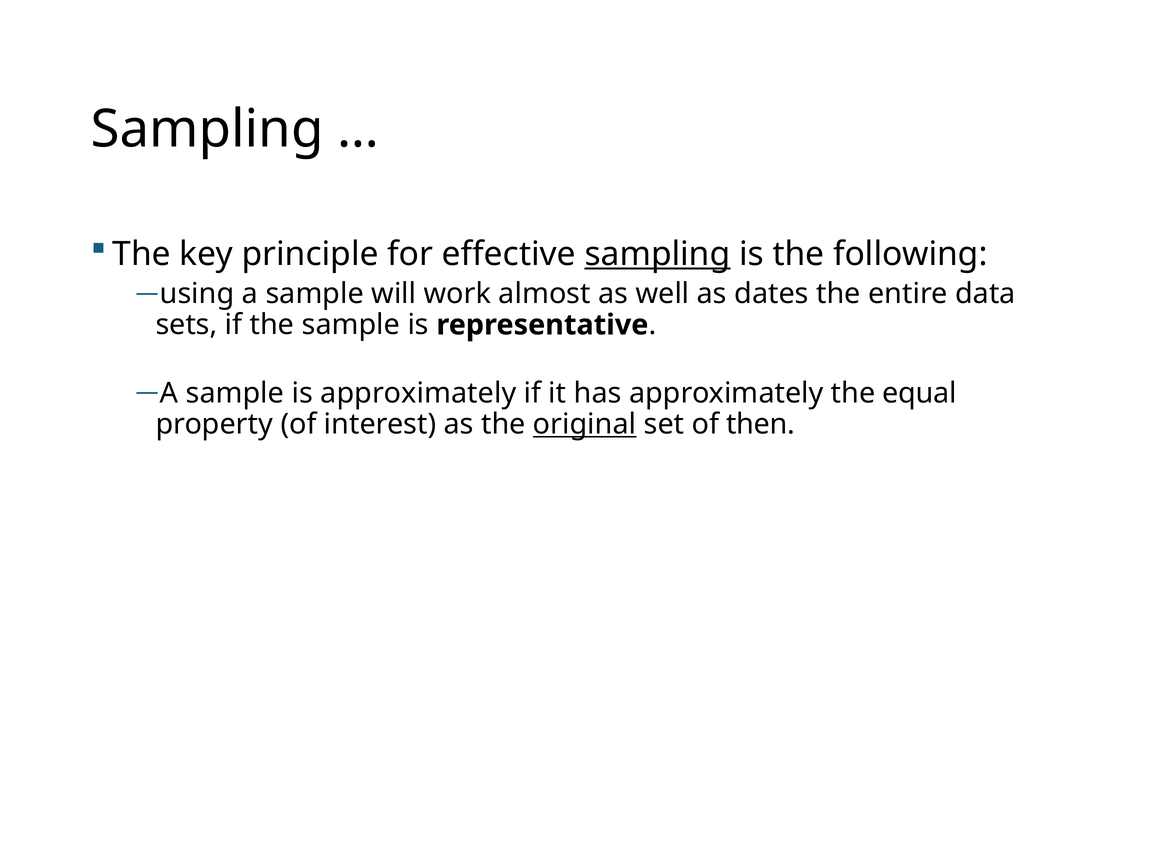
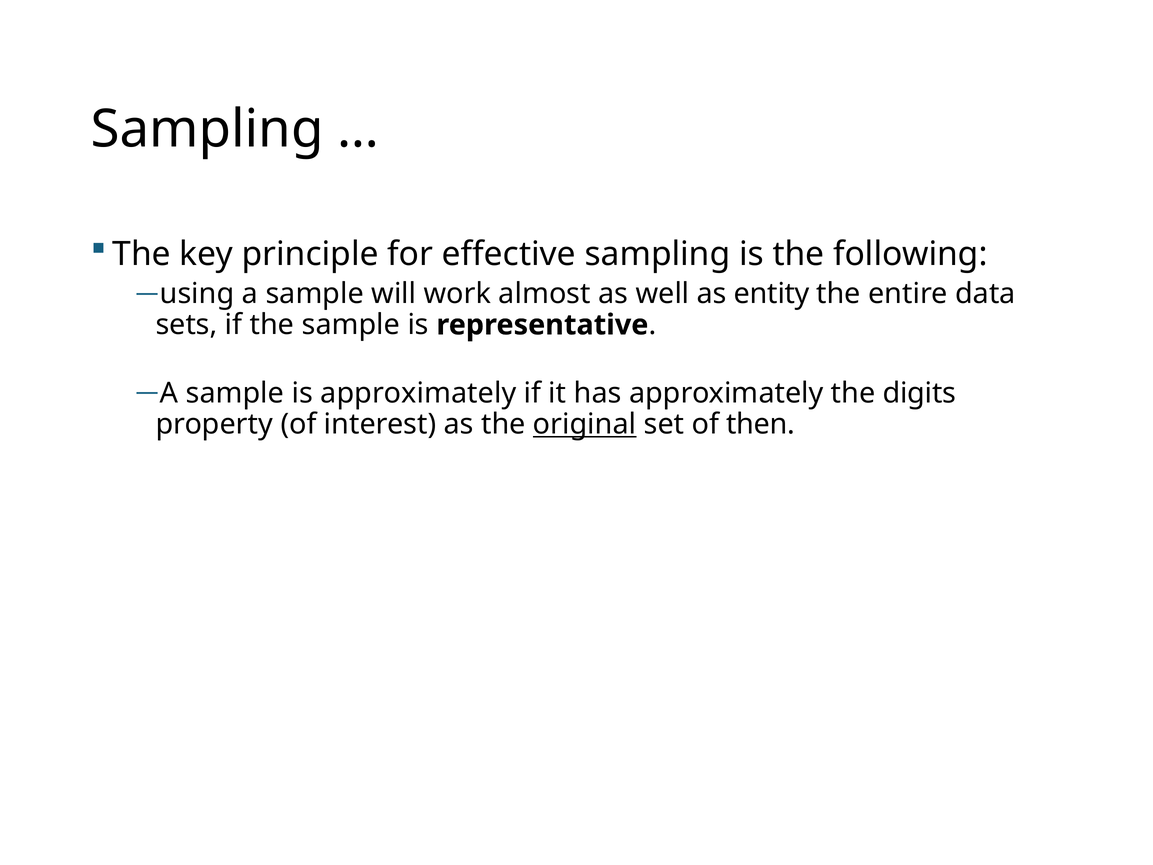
sampling at (658, 254) underline: present -> none
dates: dates -> entity
equal: equal -> digits
